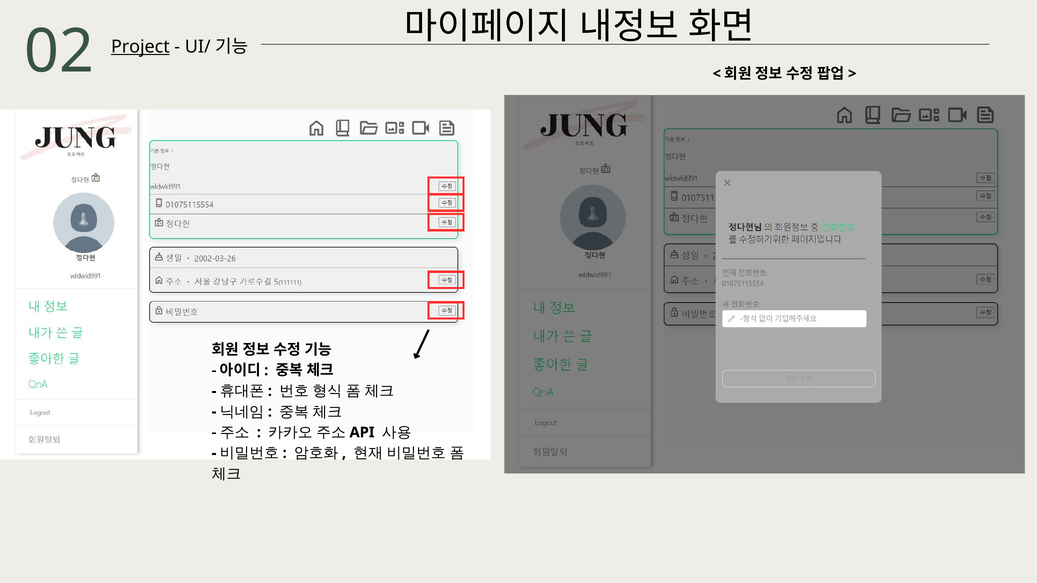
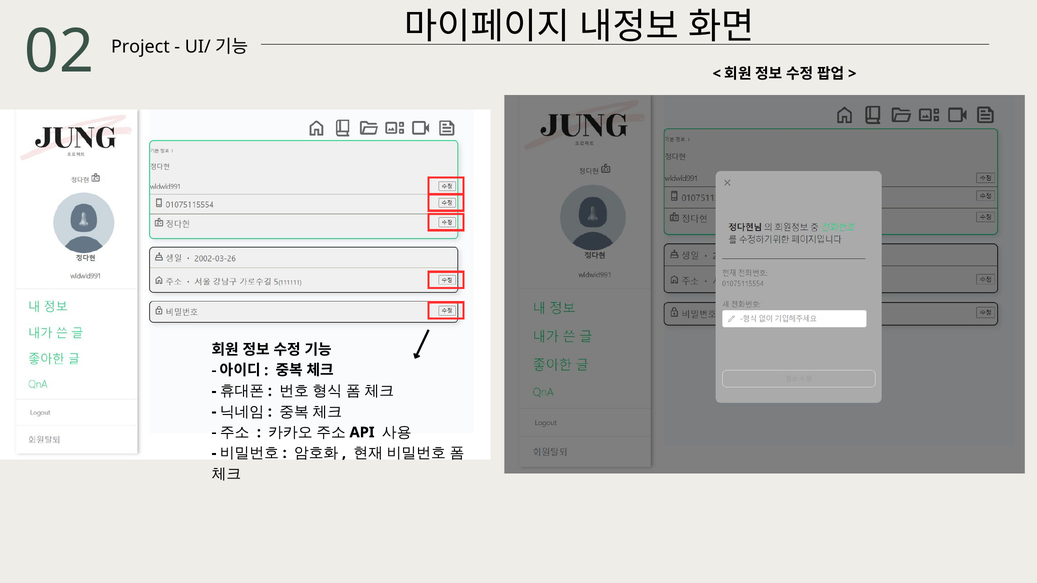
Project underline: present -> none
